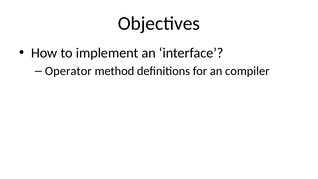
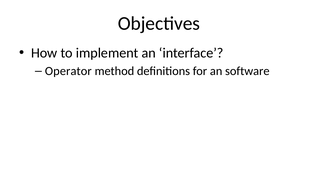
compiler: compiler -> software
